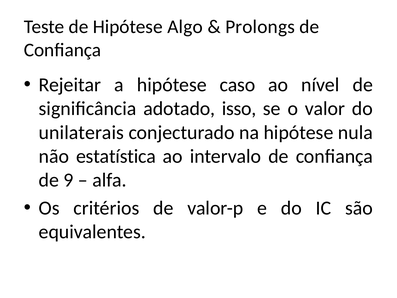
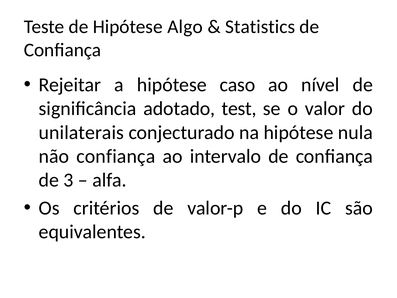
Prolongs: Prolongs -> Statistics
isso: isso -> test
não estatística: estatística -> confiança
9: 9 -> 3
